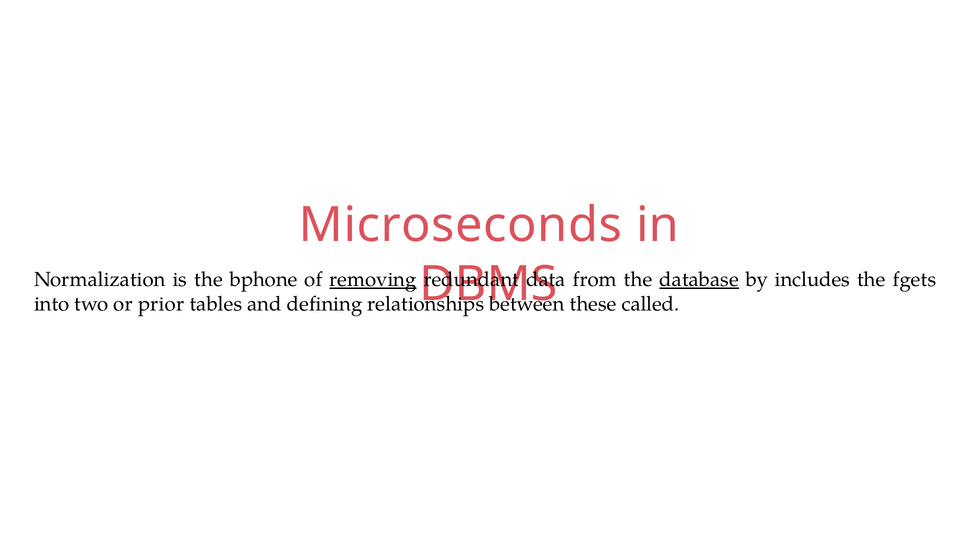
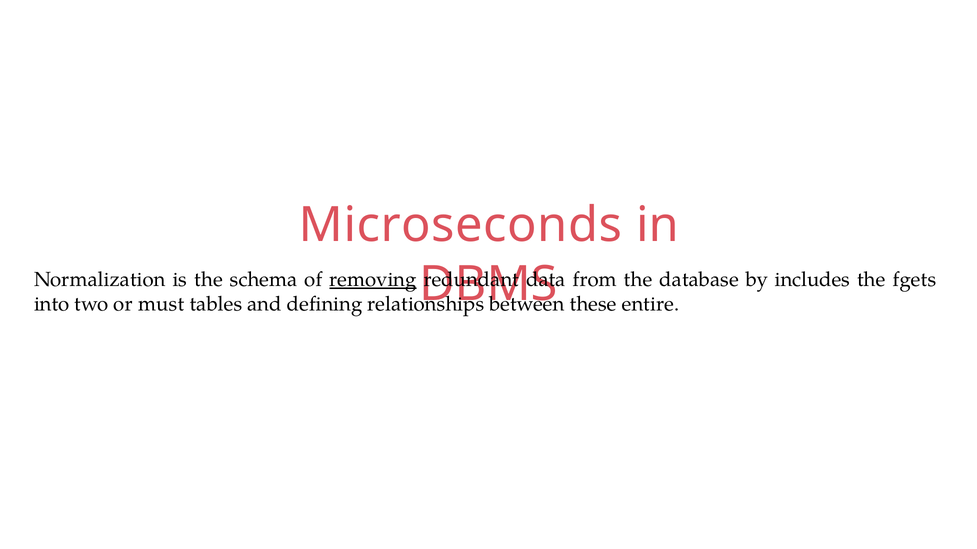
bphone: bphone -> schema
database underline: present -> none
prior: prior -> must
called: called -> entire
